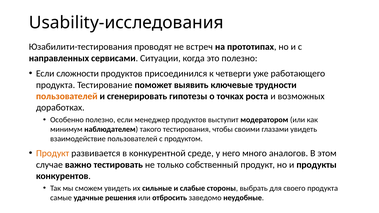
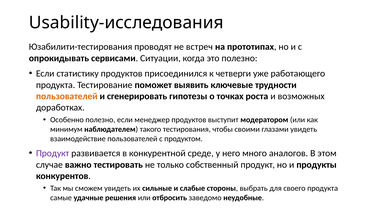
направленных: направленных -> опрокидывать
сложности: сложности -> статистику
Продукт at (53, 153) colour: orange -> purple
